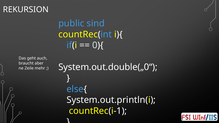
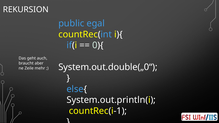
sind: sind -> egal
